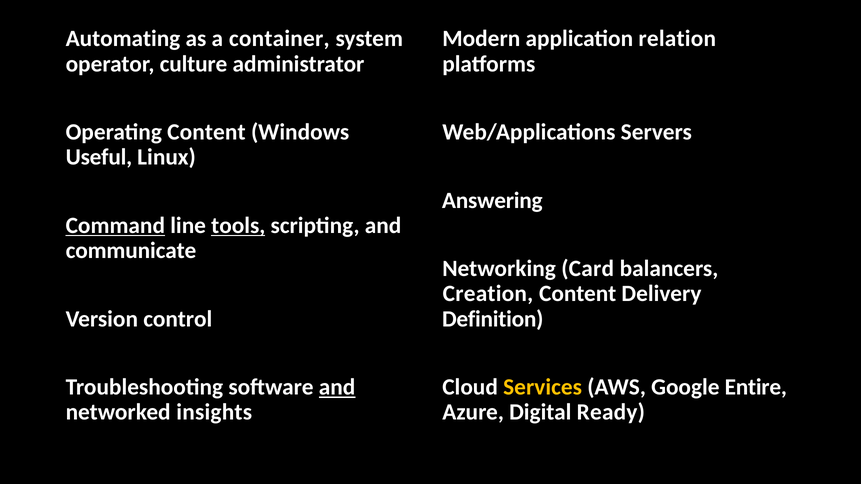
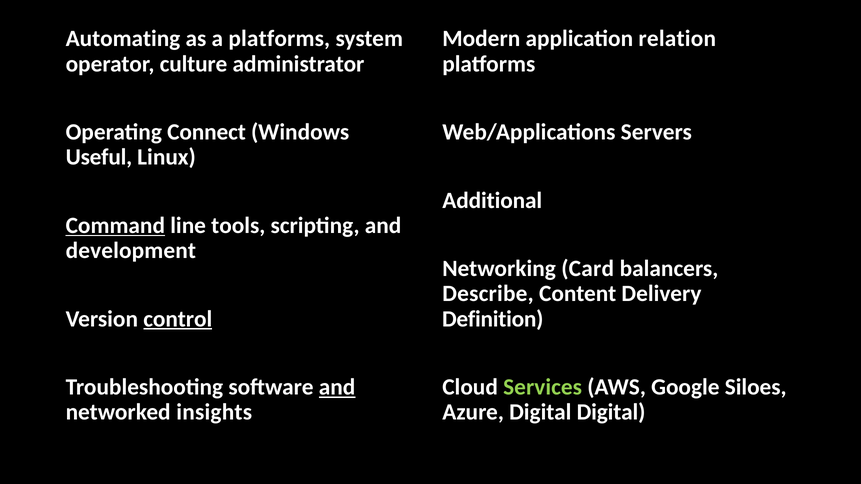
a container: container -> platforms
Operating Content: Content -> Connect
Answering: Answering -> Additional
tools underline: present -> none
communicate: communicate -> development
Creation: Creation -> Describe
control underline: none -> present
Services colour: yellow -> light green
Entire: Entire -> Siloes
Digital Ready: Ready -> Digital
